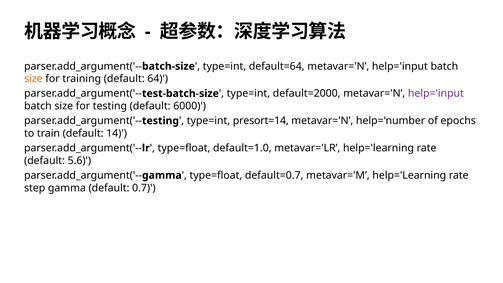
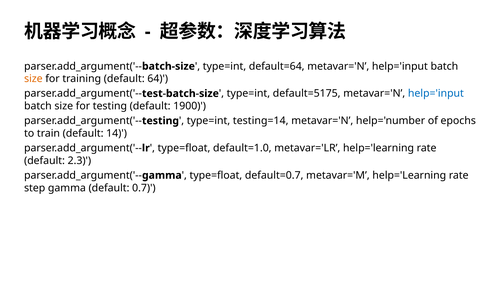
default=2000: default=2000 -> default=5175
help='input at (436, 93) colour: purple -> blue
6000: 6000 -> 1900
presort=14: presort=14 -> testing=14
5.6: 5.6 -> 2.3
